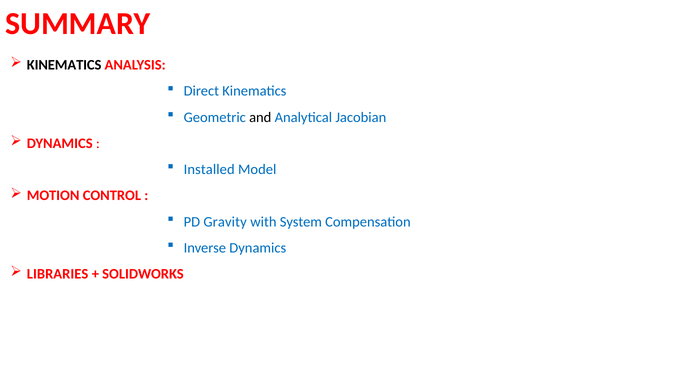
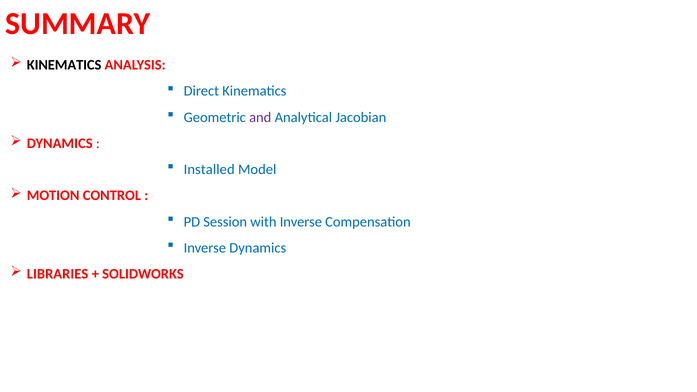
and colour: black -> purple
Gravity: Gravity -> Session
with System: System -> Inverse
